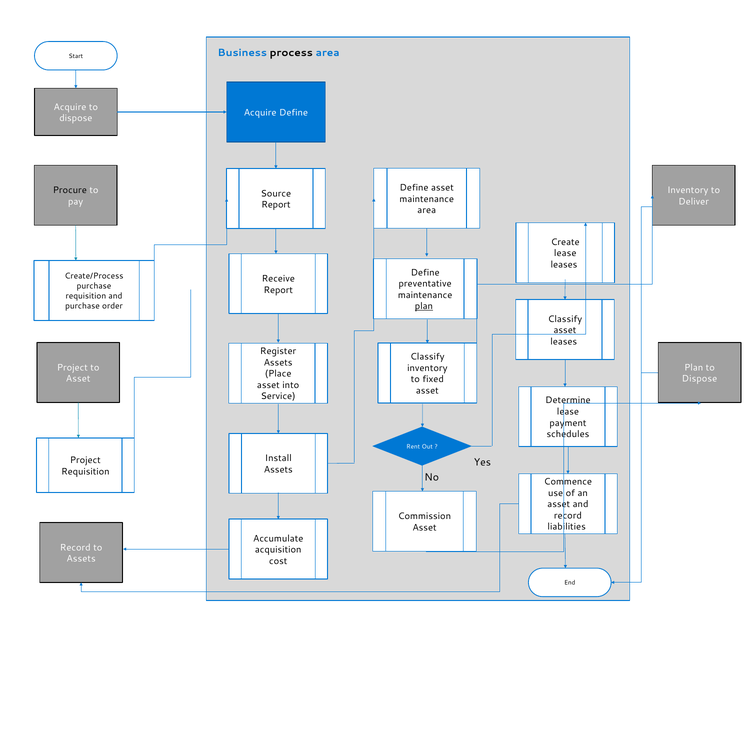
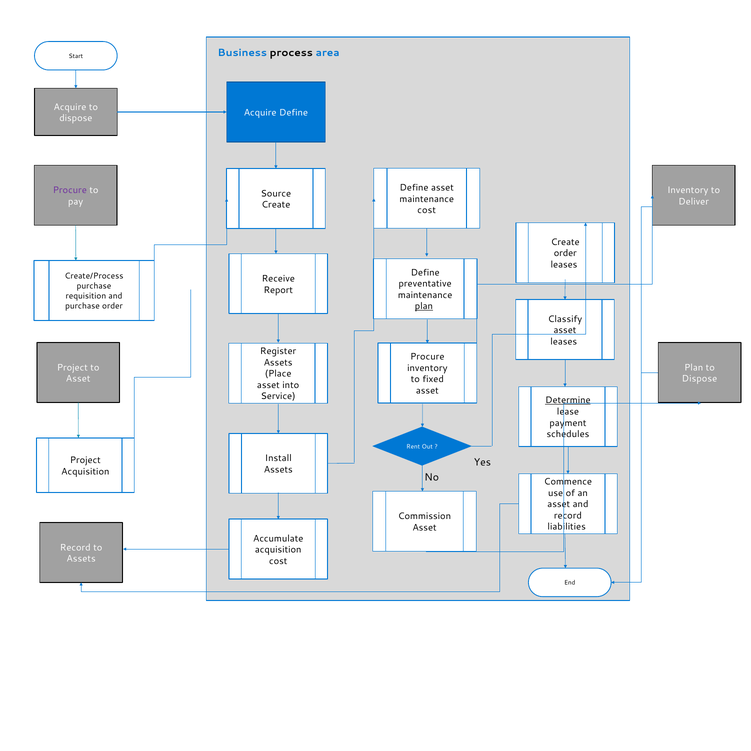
Procure at (70, 190) colour: black -> purple
Report at (276, 205): Report -> Create
area at (427, 210): area -> cost
lease at (565, 253): lease -> order
Classify at (427, 357): Classify -> Procure
Determine underline: none -> present
Requisition at (85, 472): Requisition -> Acquisition
